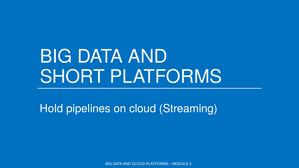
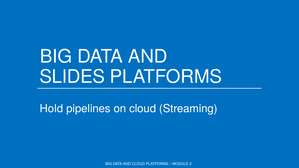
SHORT: SHORT -> SLIDES
